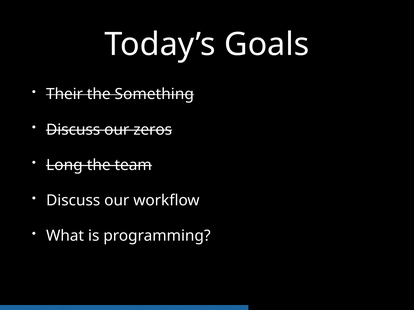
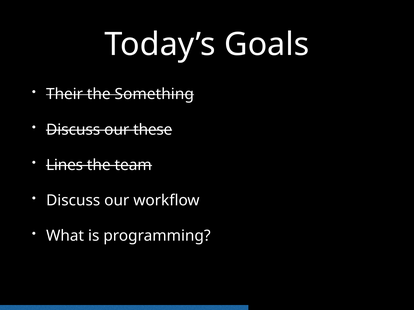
zeros: zeros -> these
Long: Long -> Lines
